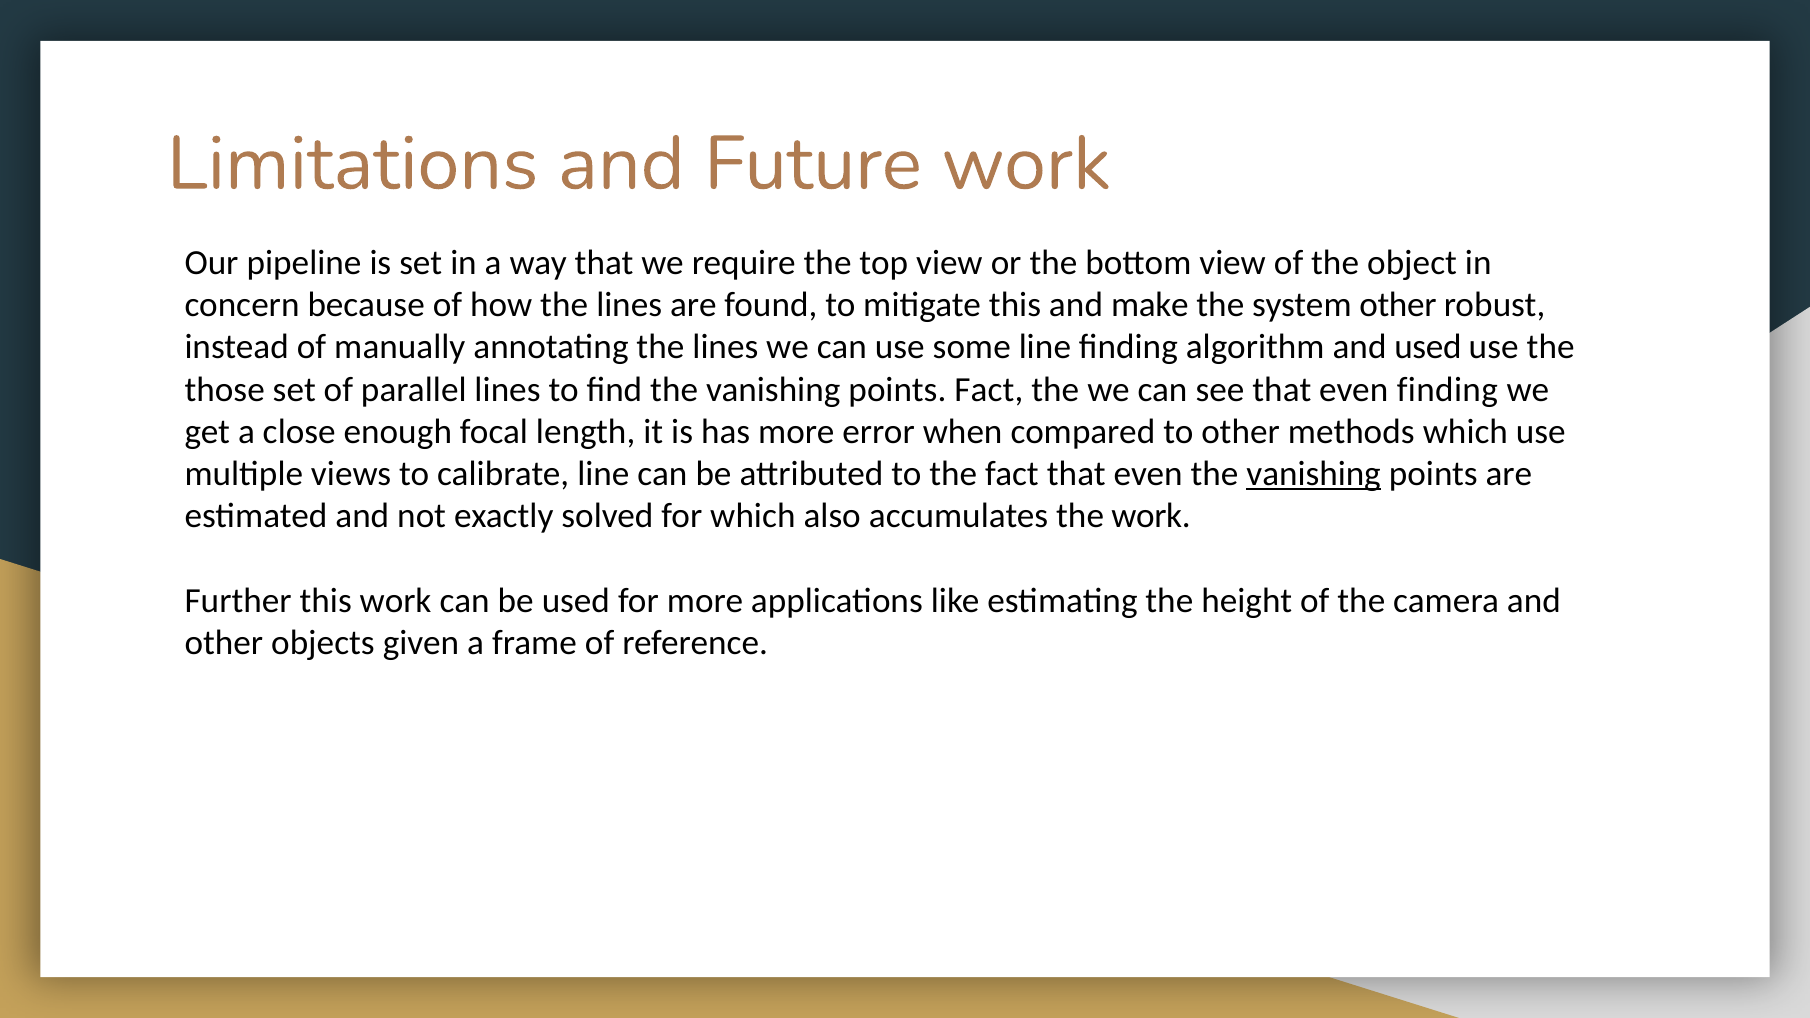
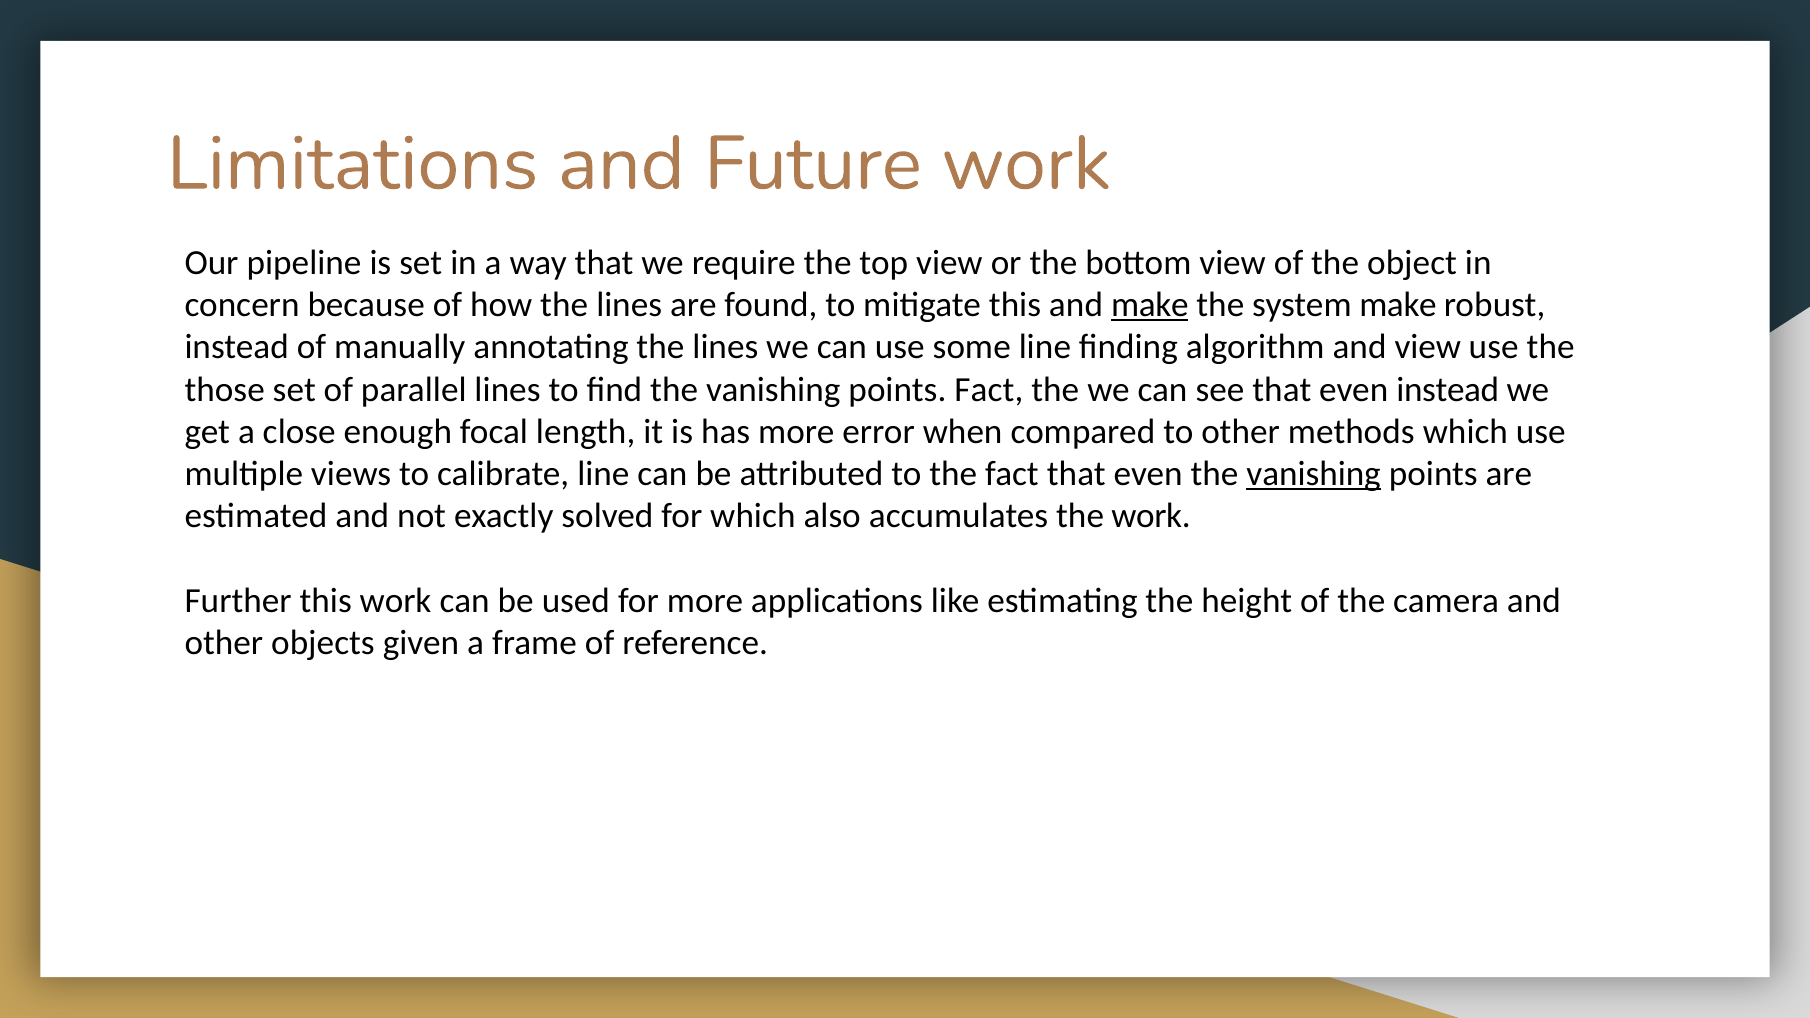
make at (1150, 305) underline: none -> present
system other: other -> make
and used: used -> view
even finding: finding -> instead
